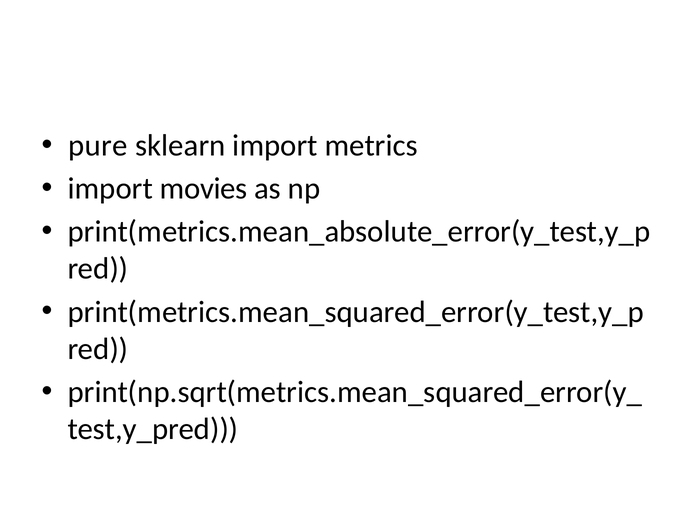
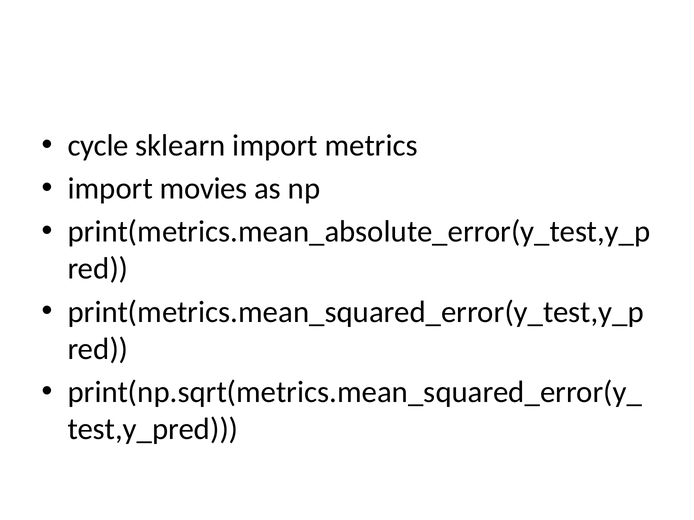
pure: pure -> cycle
